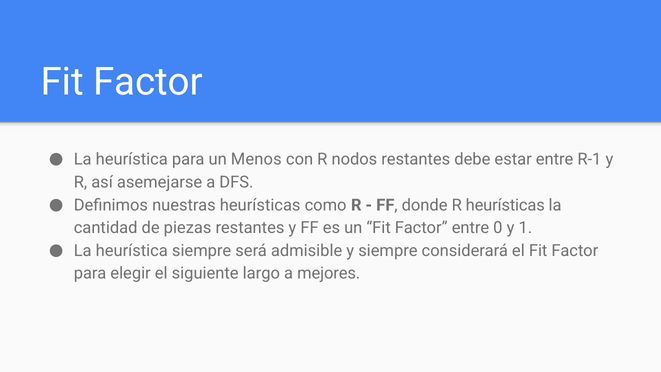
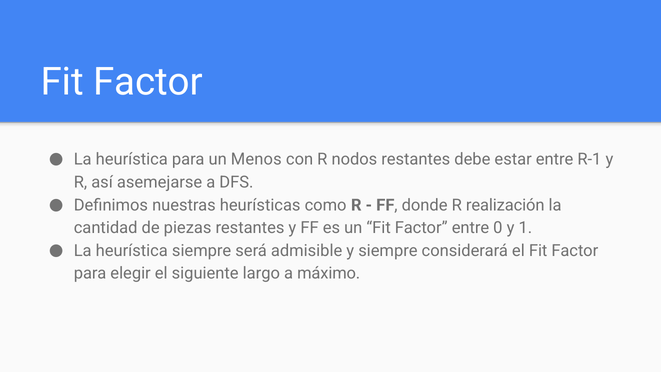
R heurísticas: heurísticas -> realización
mejores: mejores -> máximo
